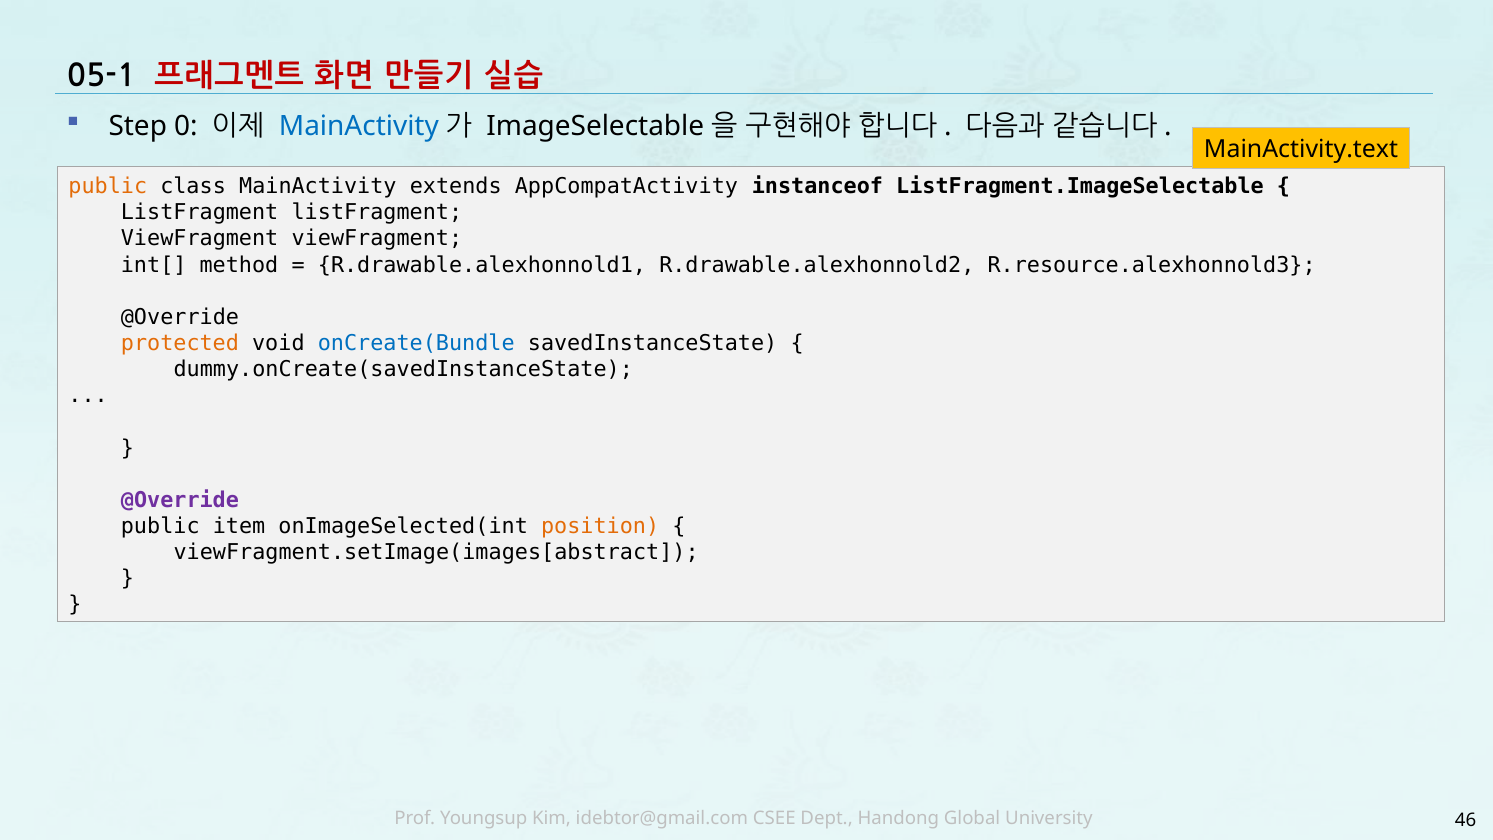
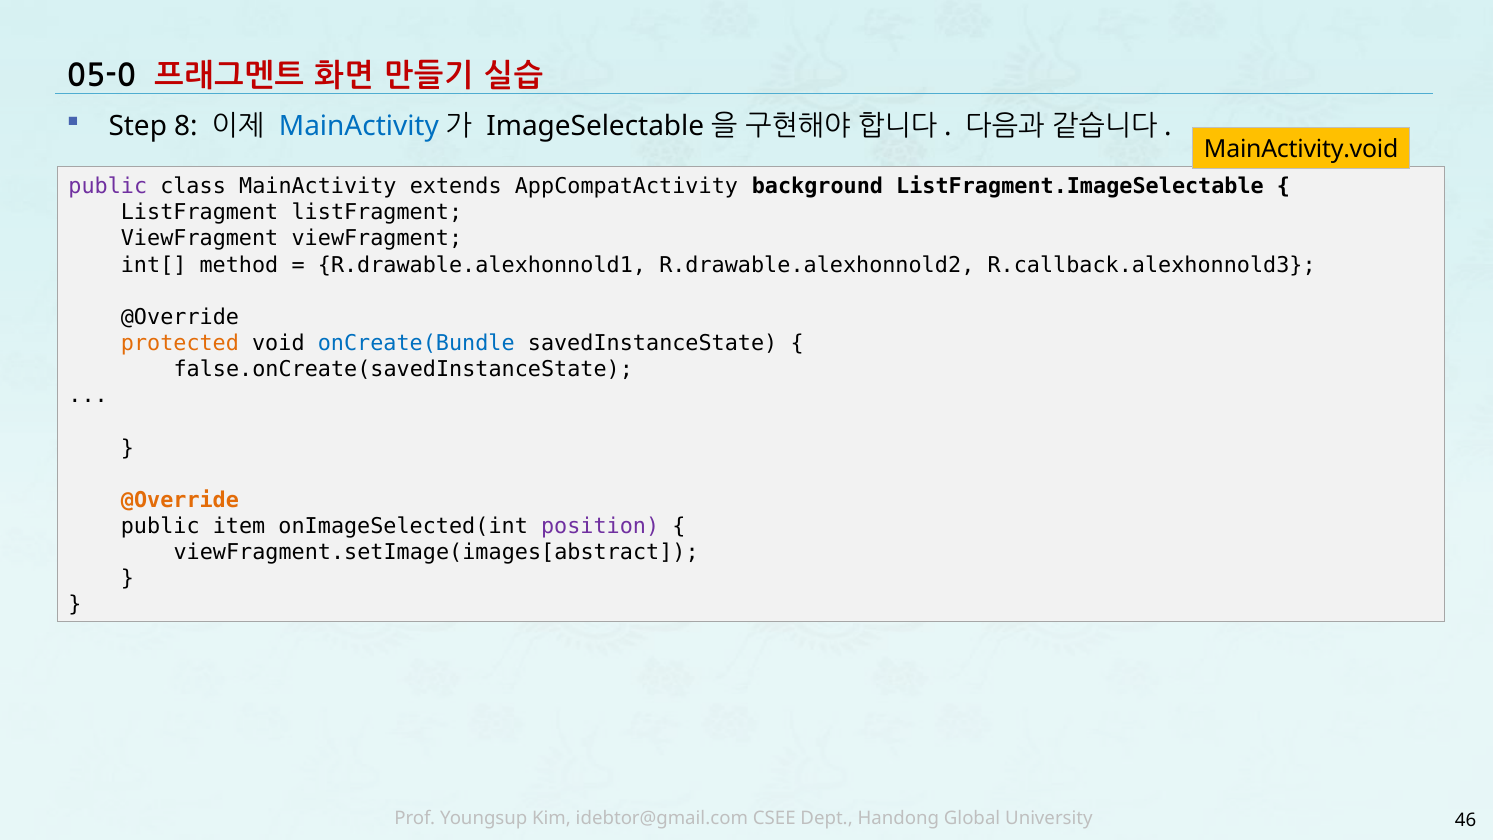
05-1: 05-1 -> 05-0
0: 0 -> 8
MainActivity.text: MainActivity.text -> MainActivity.void
public at (108, 186) colour: orange -> purple
instanceof: instanceof -> background
R.resource.alexhonnold3: R.resource.alexhonnold3 -> R.callback.alexhonnold3
dummy.onCreate(savedInstanceState: dummy.onCreate(savedInstanceState -> false.onCreate(savedInstanceState
@Override at (180, 500) colour: purple -> orange
position colour: orange -> purple
